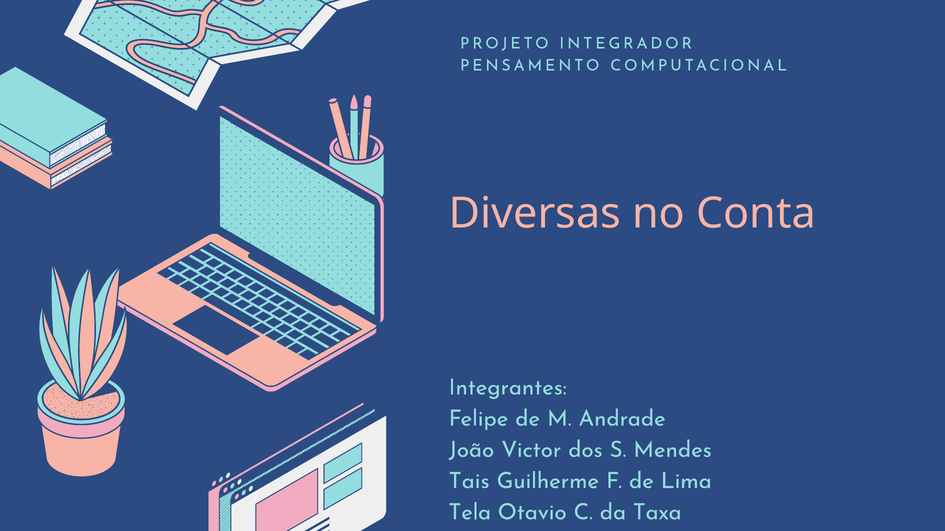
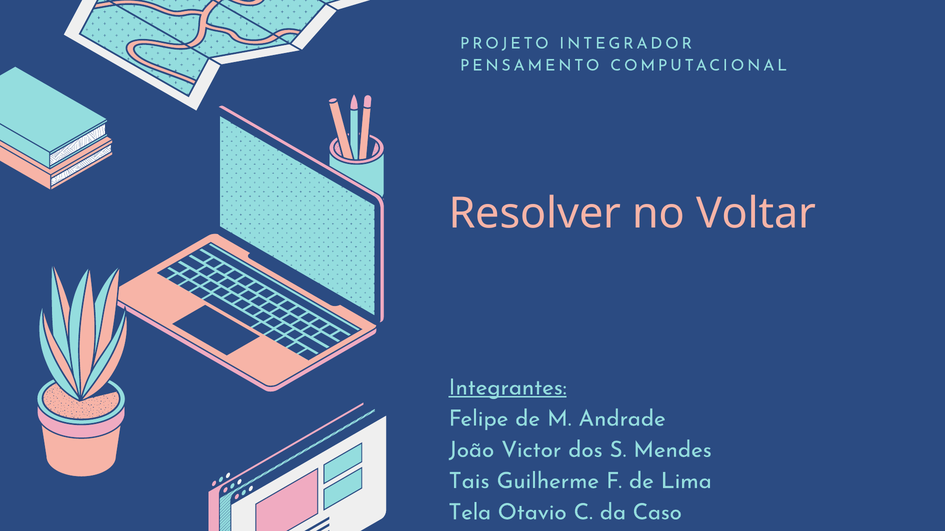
Diversas: Diversas -> Resolver
Conta: Conta -> Voltar
Integrantes underline: none -> present
Taxa: Taxa -> Caso
